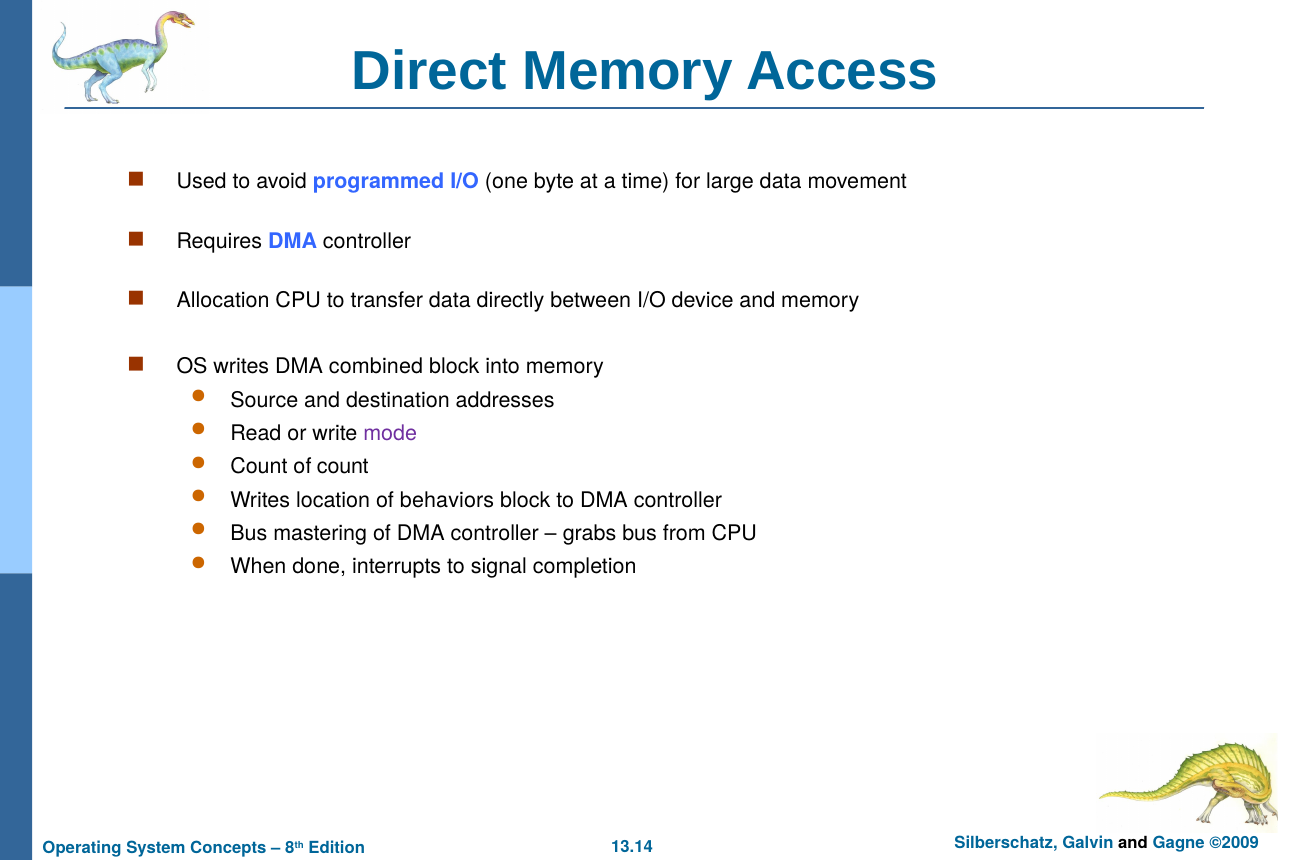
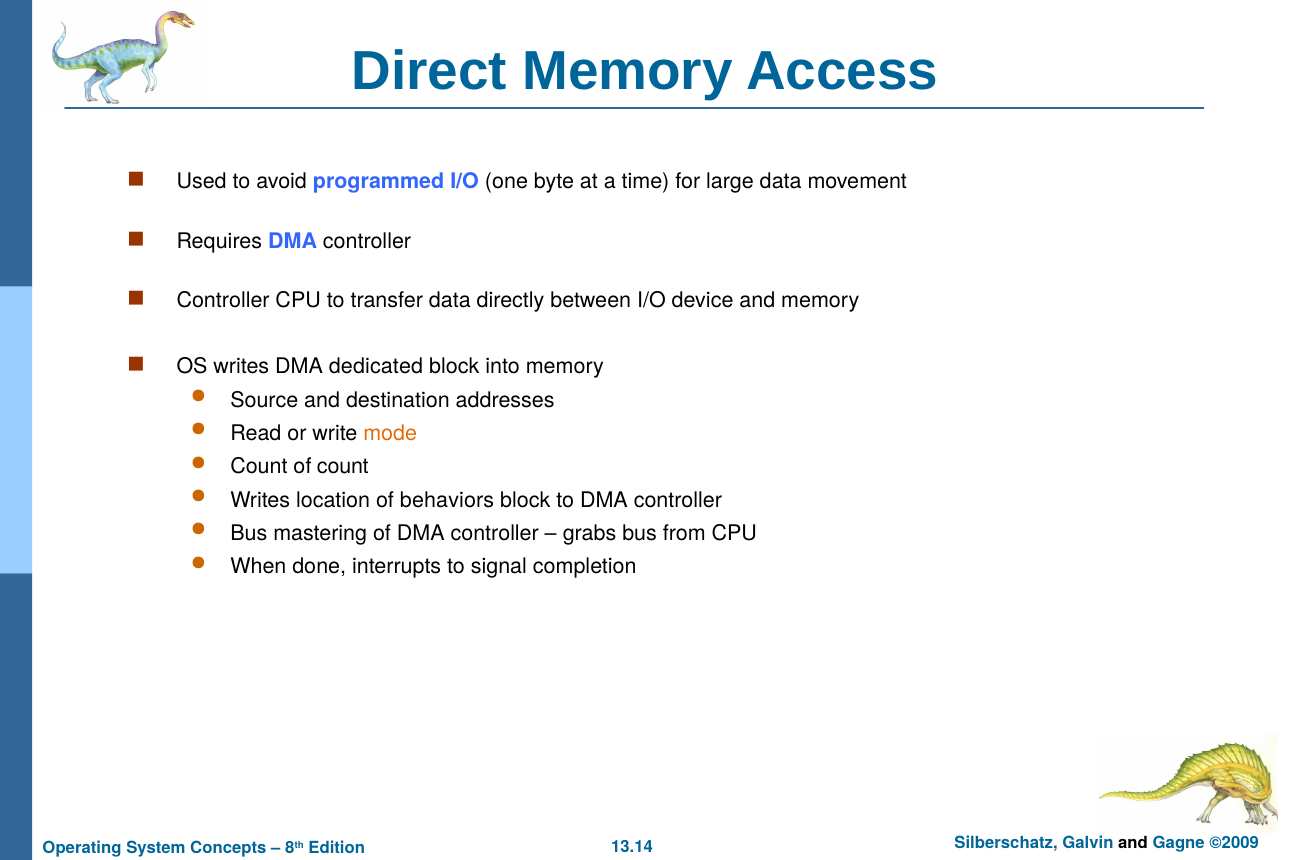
Allocation at (223, 300): Allocation -> Controller
combined: combined -> dedicated
mode colour: purple -> orange
